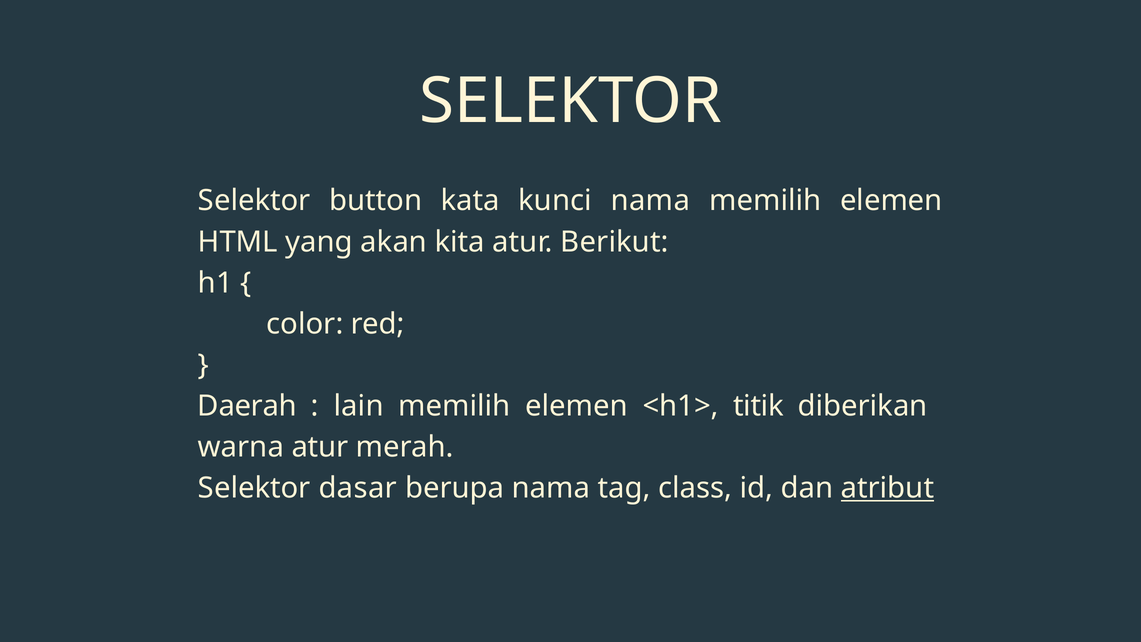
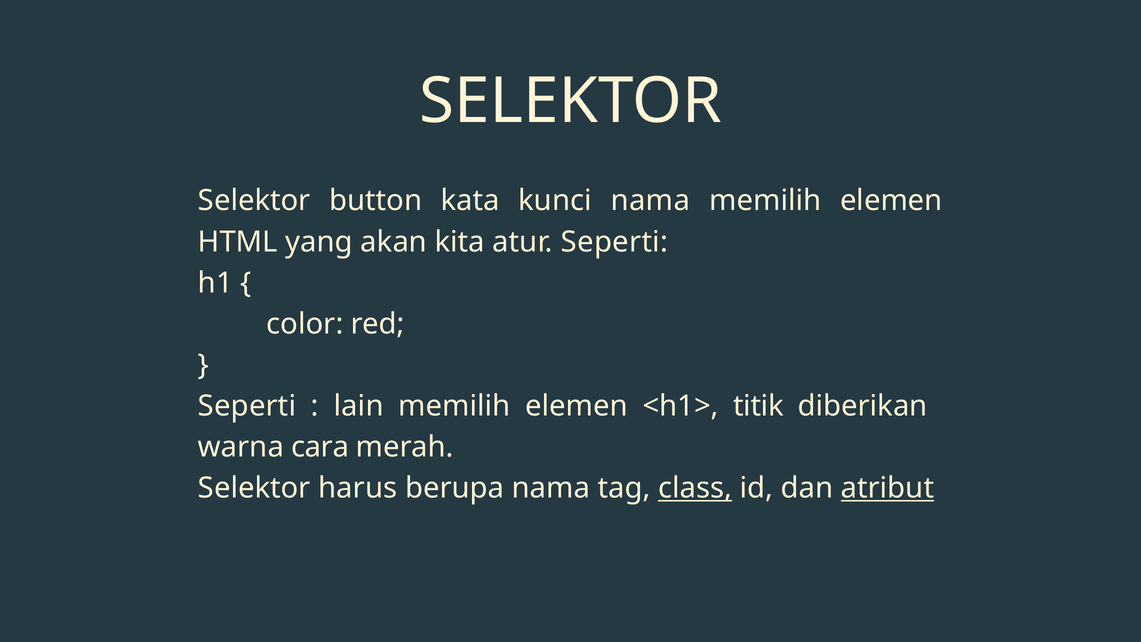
atur Berikut: Berikut -> Seperti
Daerah at (247, 406): Daerah -> Seperti
warna atur: atur -> cara
dasar: dasar -> harus
class underline: none -> present
